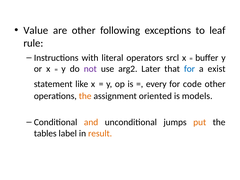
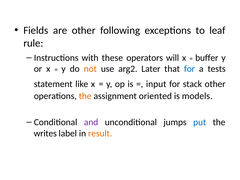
Value: Value -> Fields
literal: literal -> these
srcl: srcl -> will
not colour: purple -> orange
exist: exist -> tests
every: every -> input
code: code -> stack
and colour: orange -> purple
put colour: orange -> blue
tables: tables -> writes
